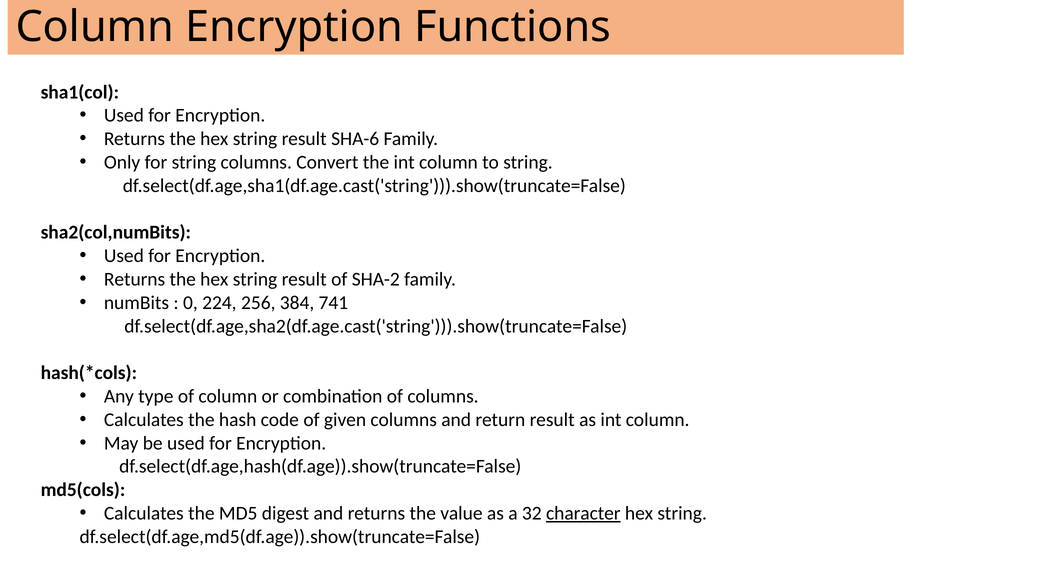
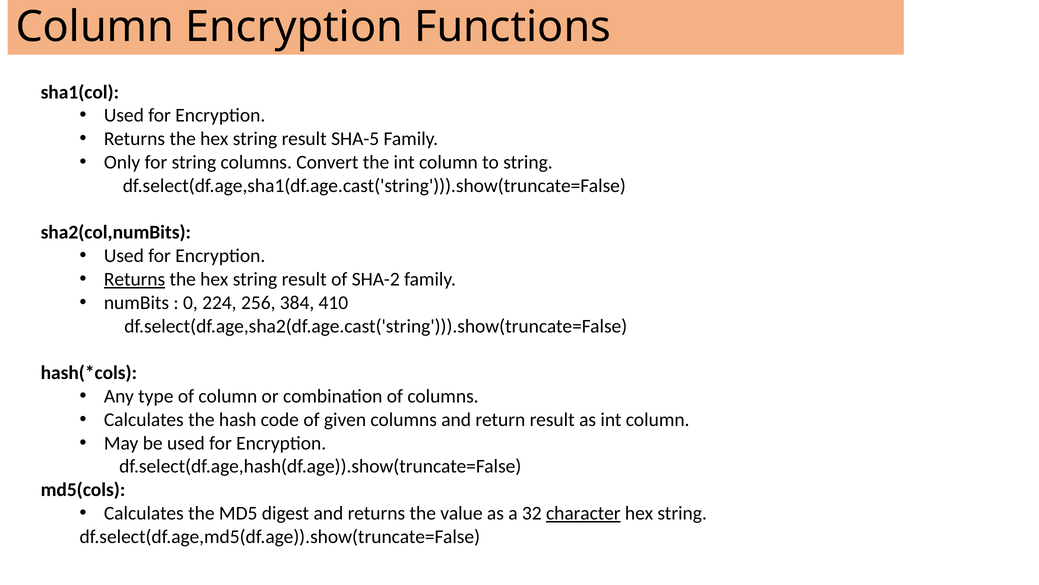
SHA-6: SHA-6 -> SHA-5
Returns at (135, 279) underline: none -> present
741: 741 -> 410
